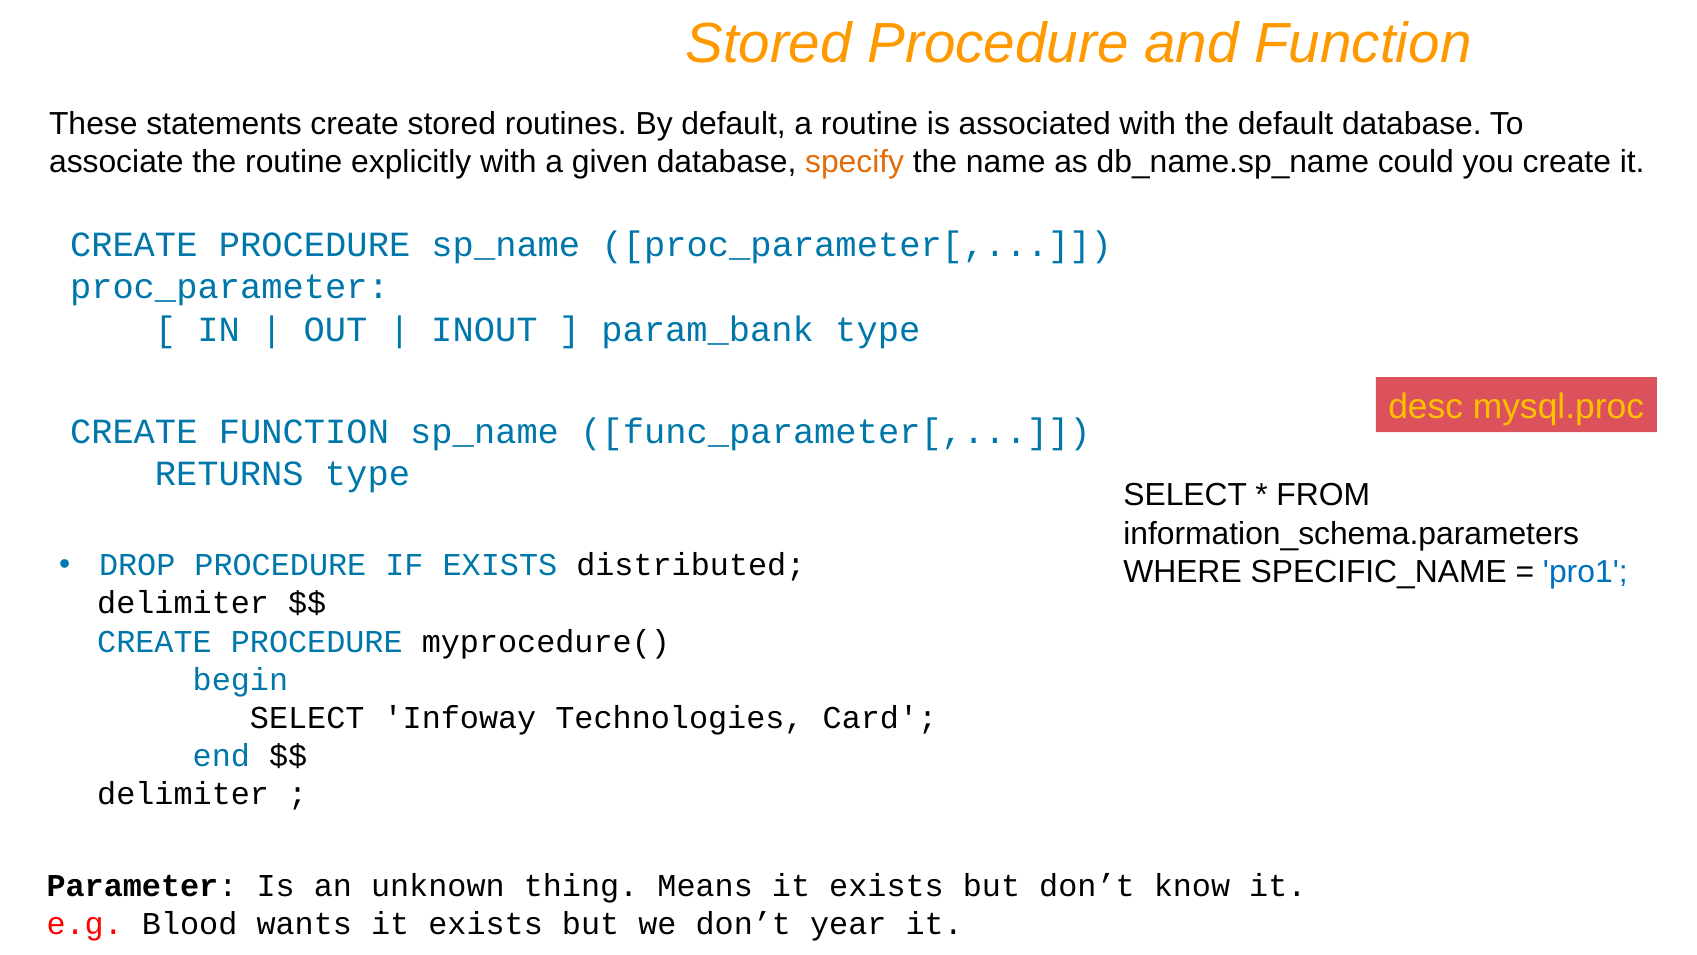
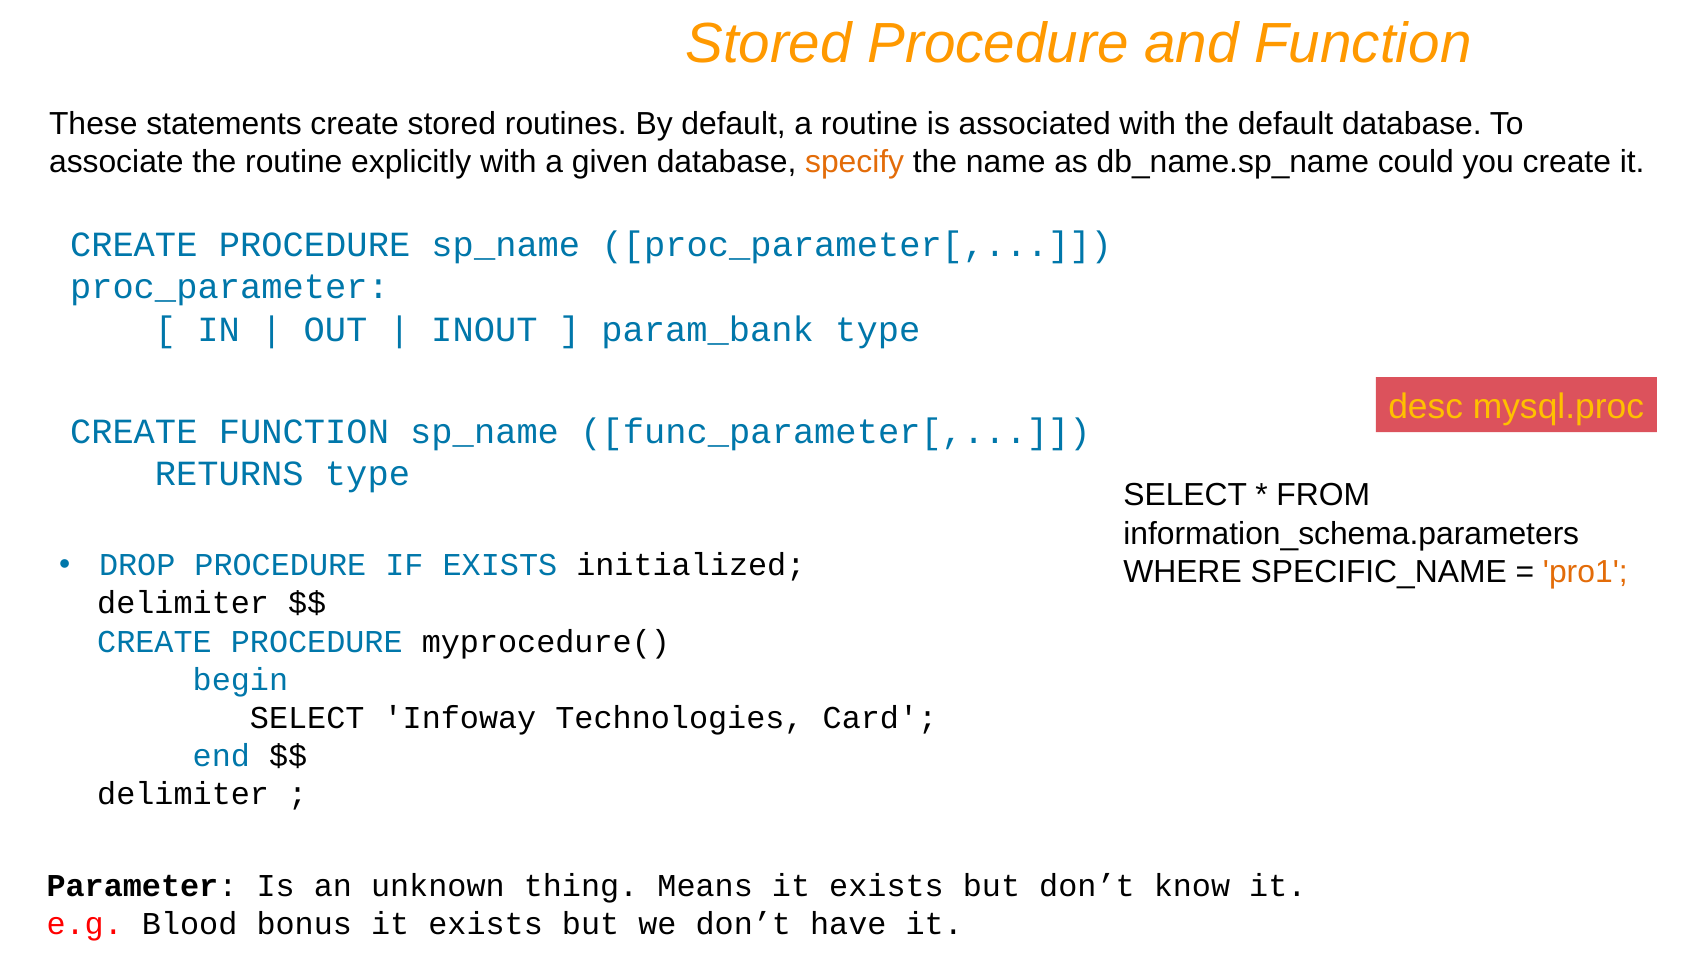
distributed: distributed -> initialized
pro1 colour: blue -> orange
wants: wants -> bonus
year: year -> have
